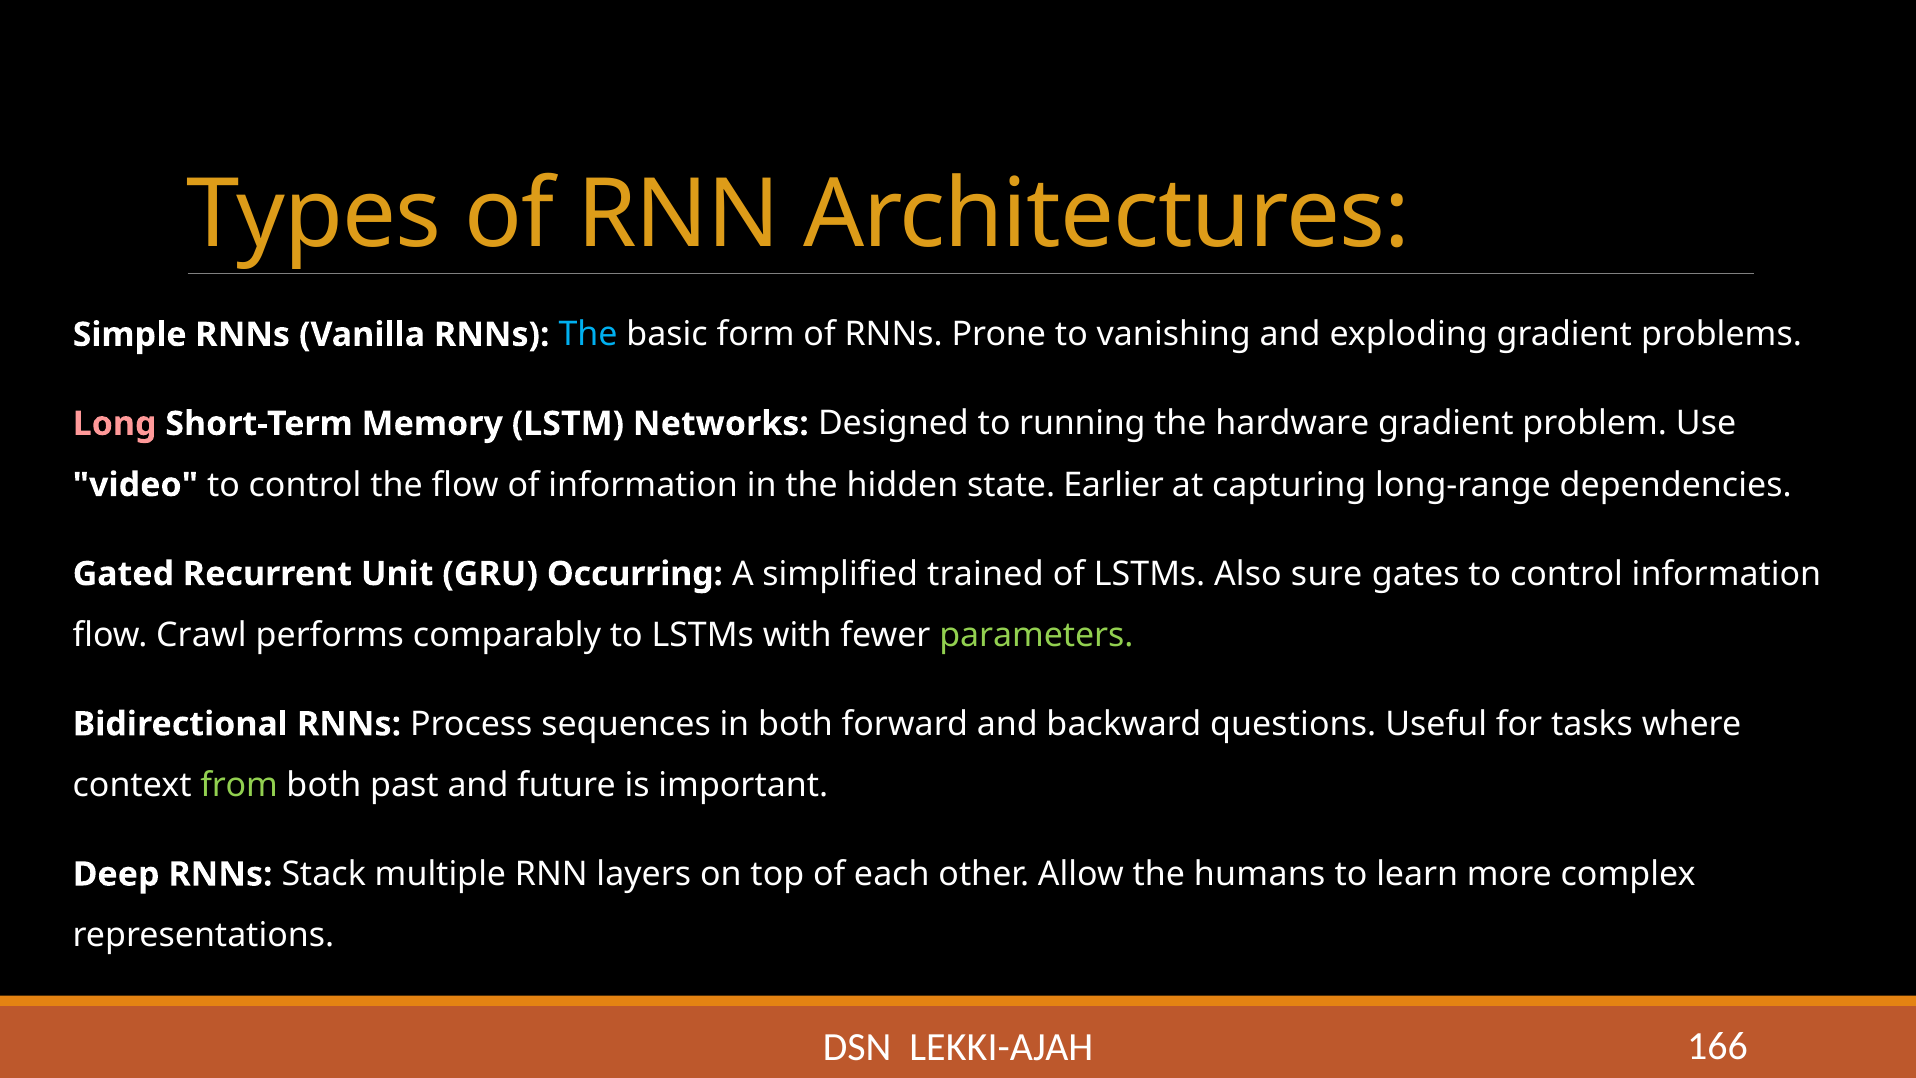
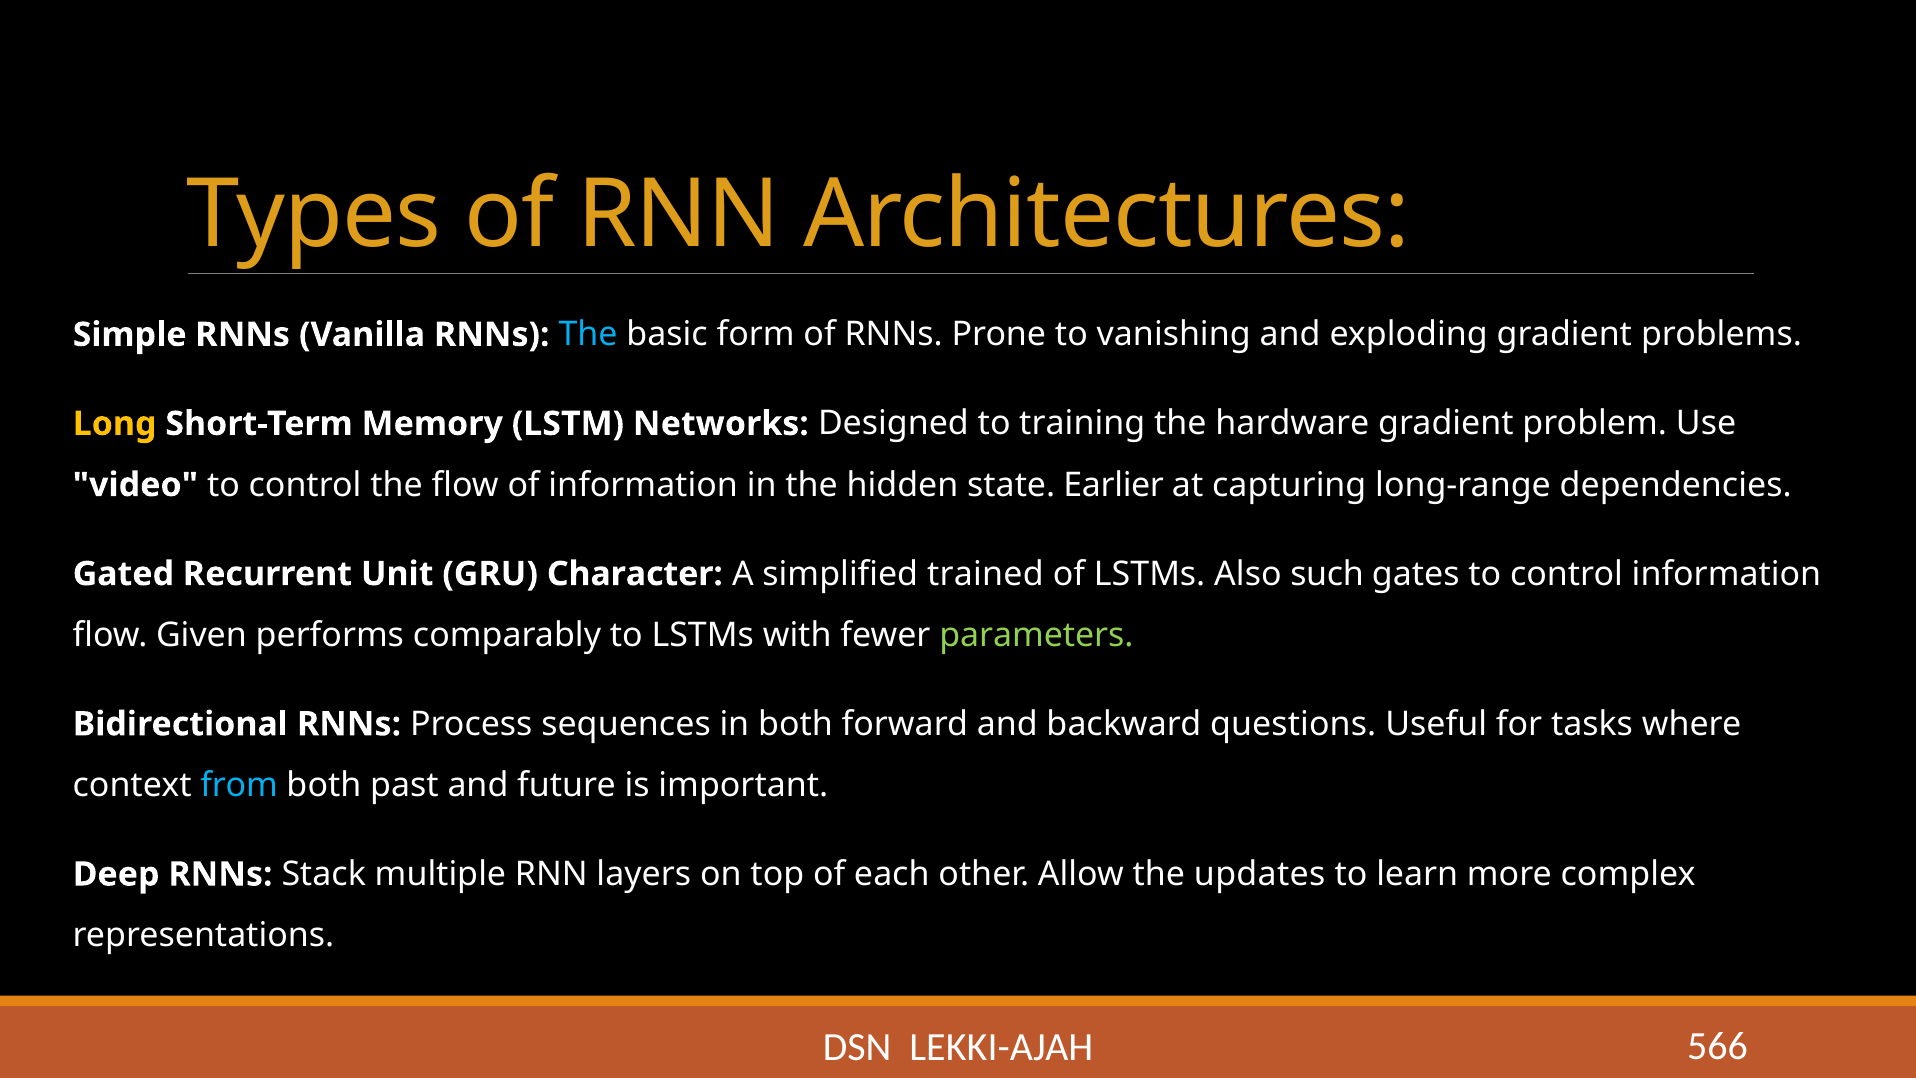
Long colour: pink -> yellow
running: running -> training
Occurring: Occurring -> Character
sure: sure -> such
Crawl: Crawl -> Given
from colour: light green -> light blue
humans: humans -> updates
166: 166 -> 566
